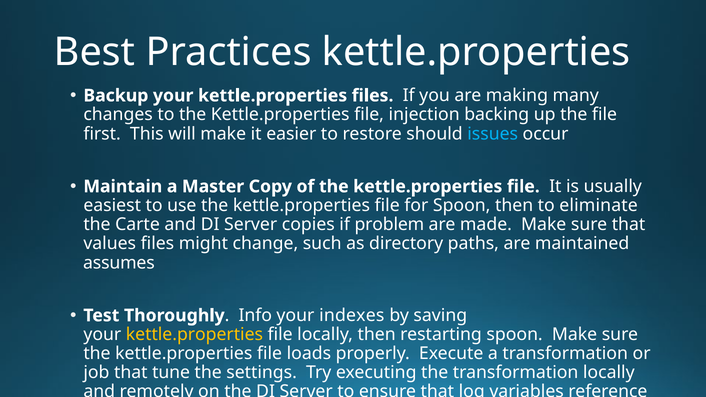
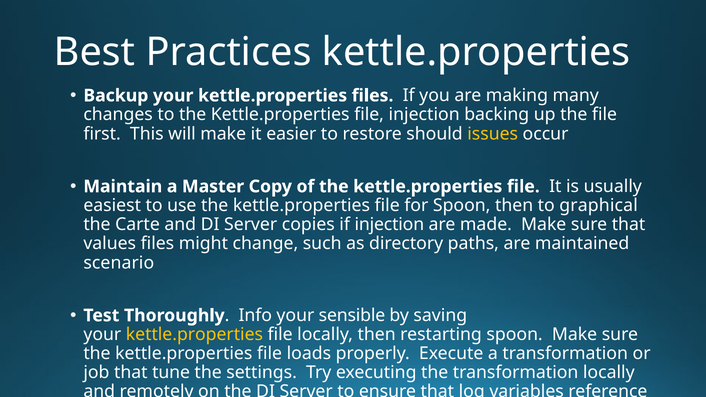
issues colour: light blue -> yellow
eliminate: eliminate -> graphical
if problem: problem -> injection
assumes: assumes -> scenario
indexes: indexes -> sensible
